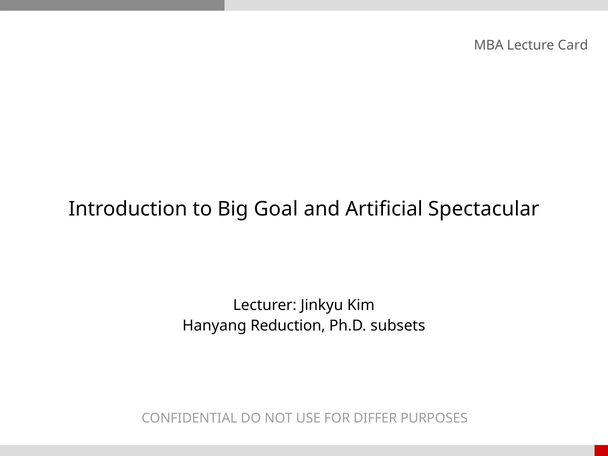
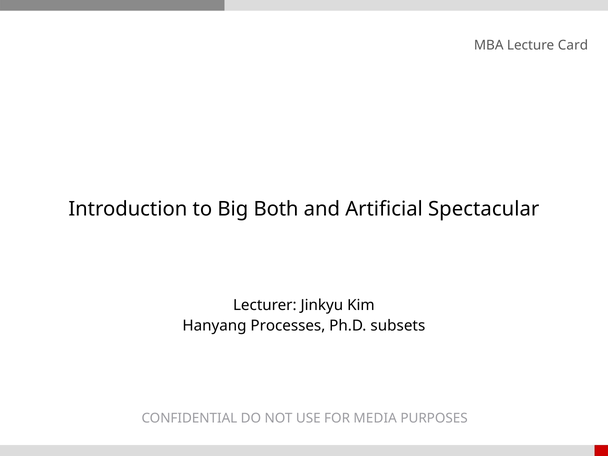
Goal: Goal -> Both
Reduction: Reduction -> Processes
DIFFER: DIFFER -> MEDIA
